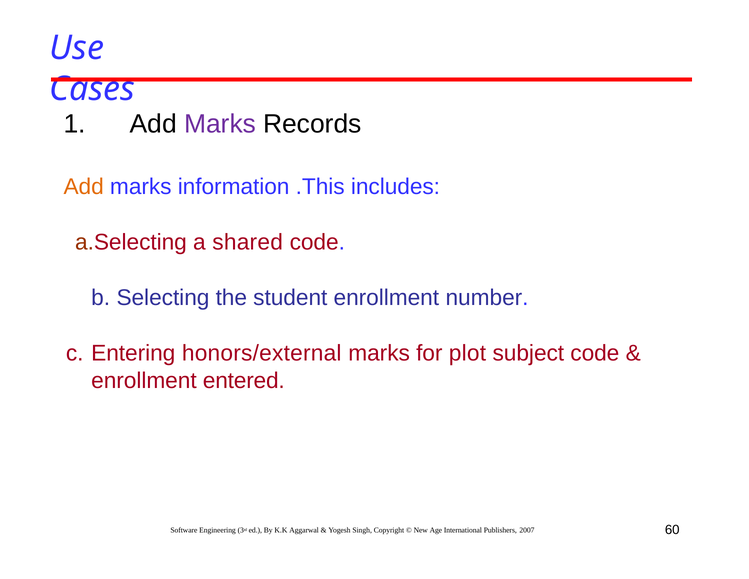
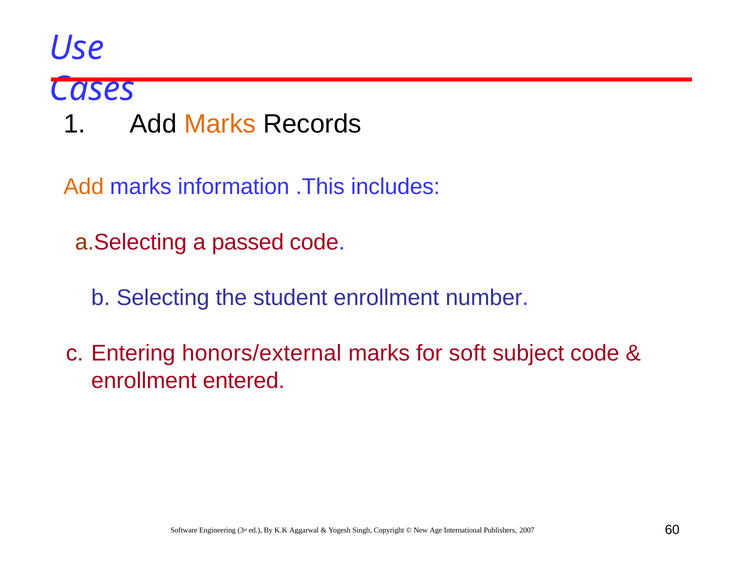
Marks at (220, 124) colour: purple -> orange
shared: shared -> passed
plot: plot -> soft
